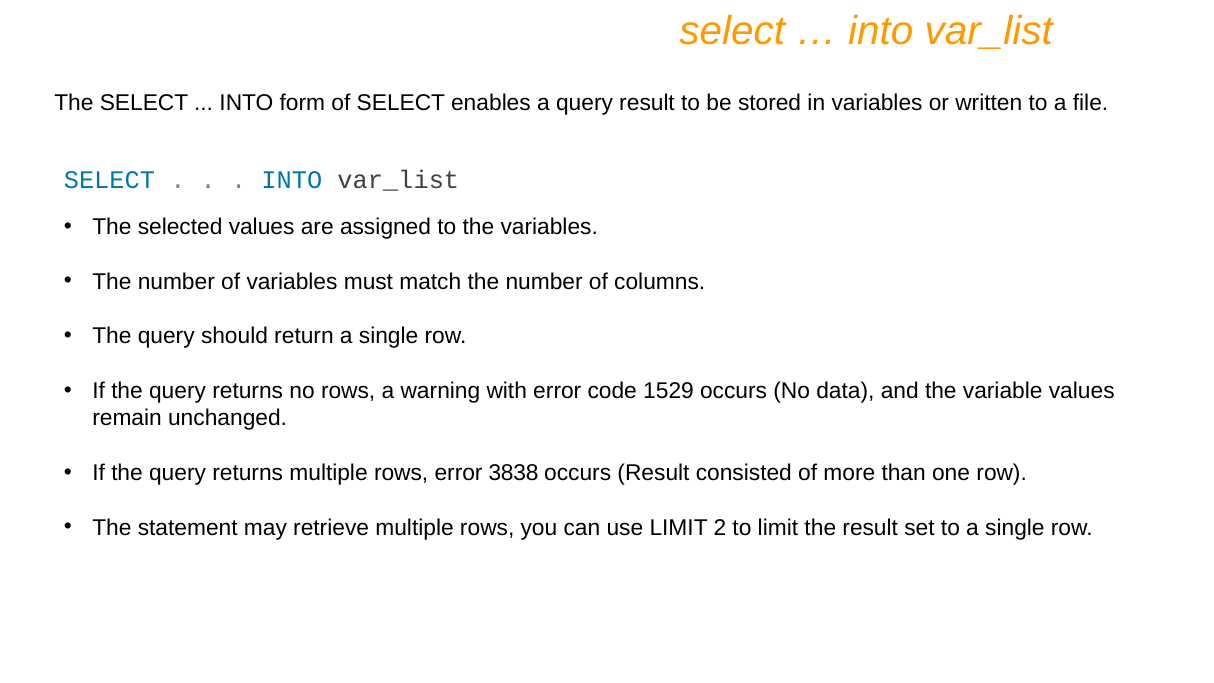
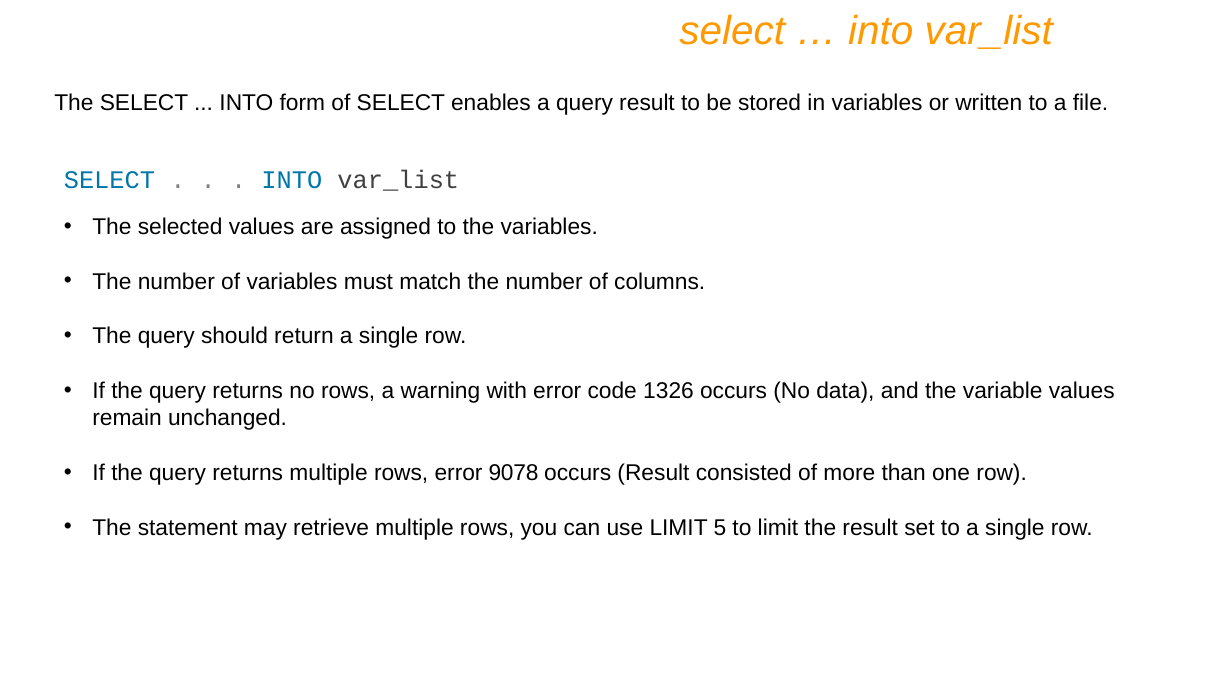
1529: 1529 -> 1326
3838: 3838 -> 9078
2: 2 -> 5
